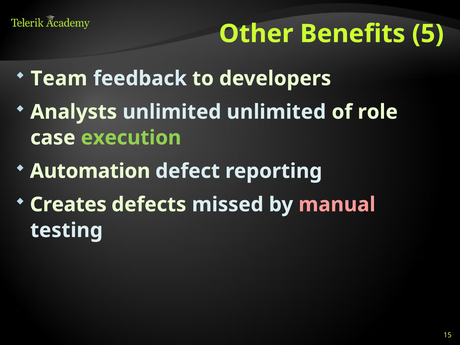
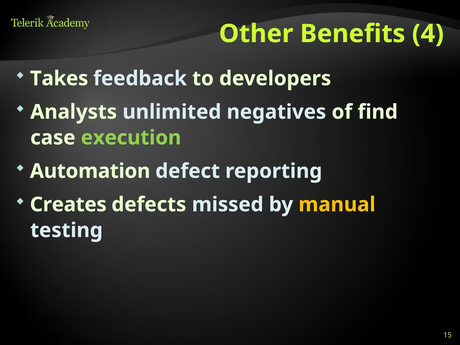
5: 5 -> 4
Team: Team -> Takes
unlimited unlimited: unlimited -> negatives
role: role -> find
manual colour: pink -> yellow
